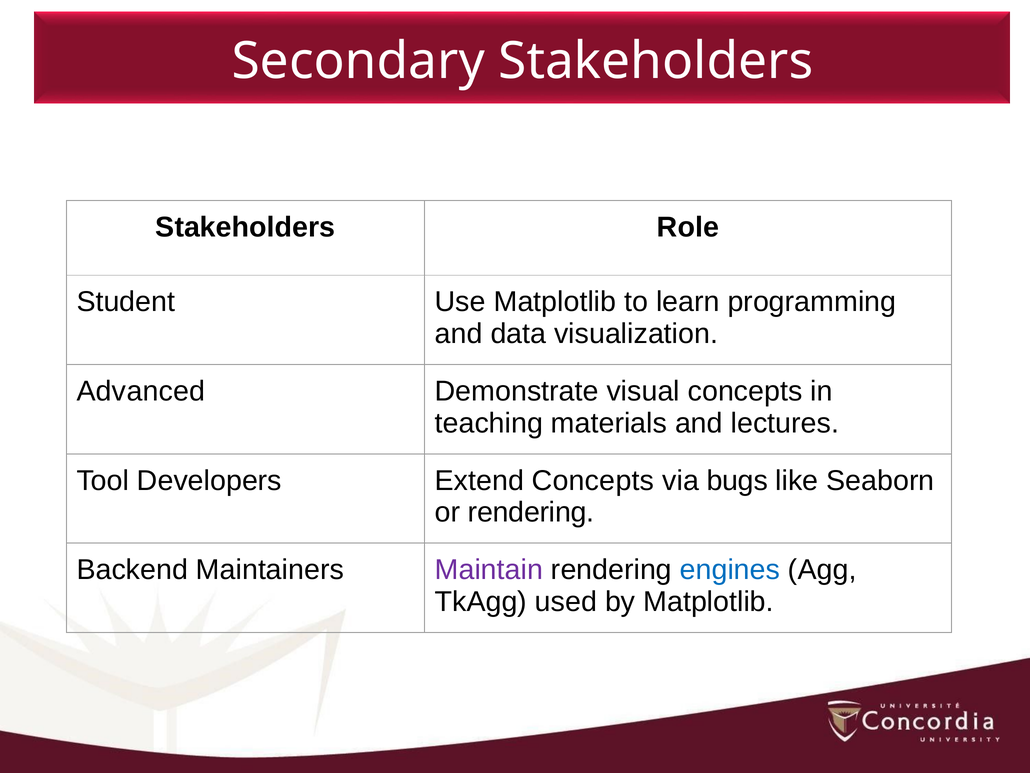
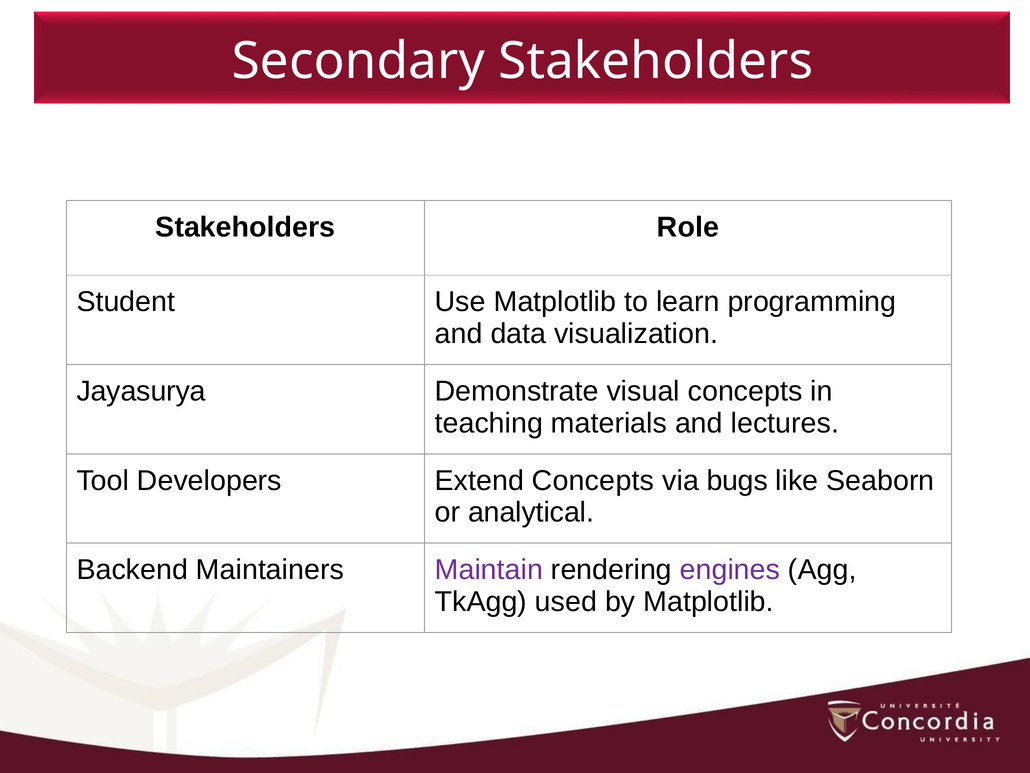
Advanced: Advanced -> Jayasurya
or rendering: rendering -> analytical
engines colour: blue -> purple
